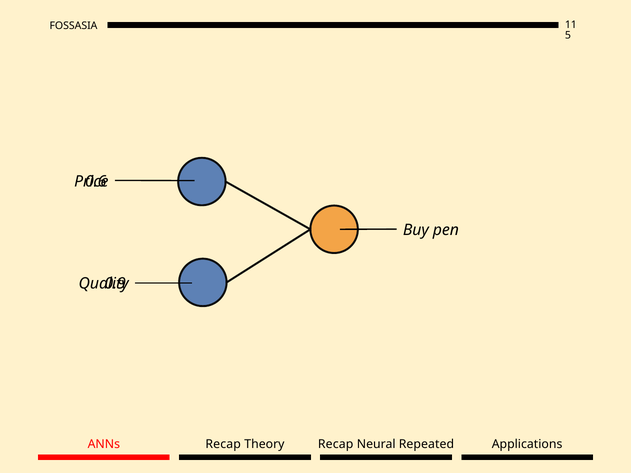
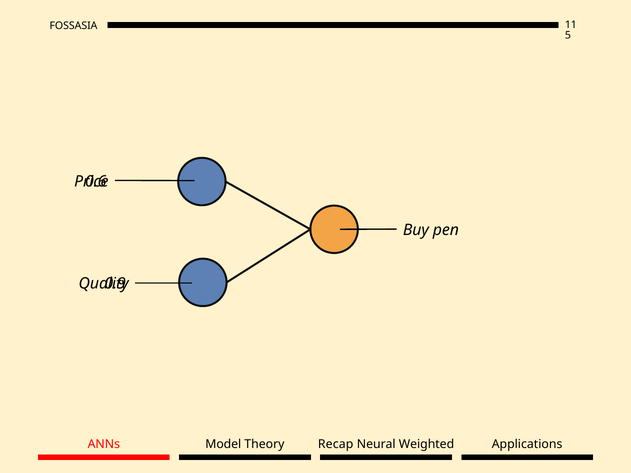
ANNs Recap: Recap -> Model
Repeated: Repeated -> Weighted
